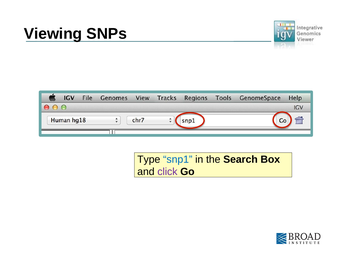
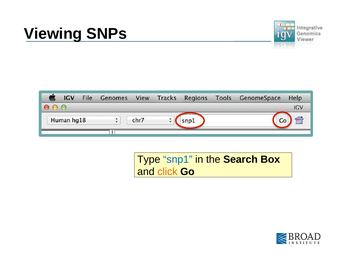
click colour: purple -> orange
